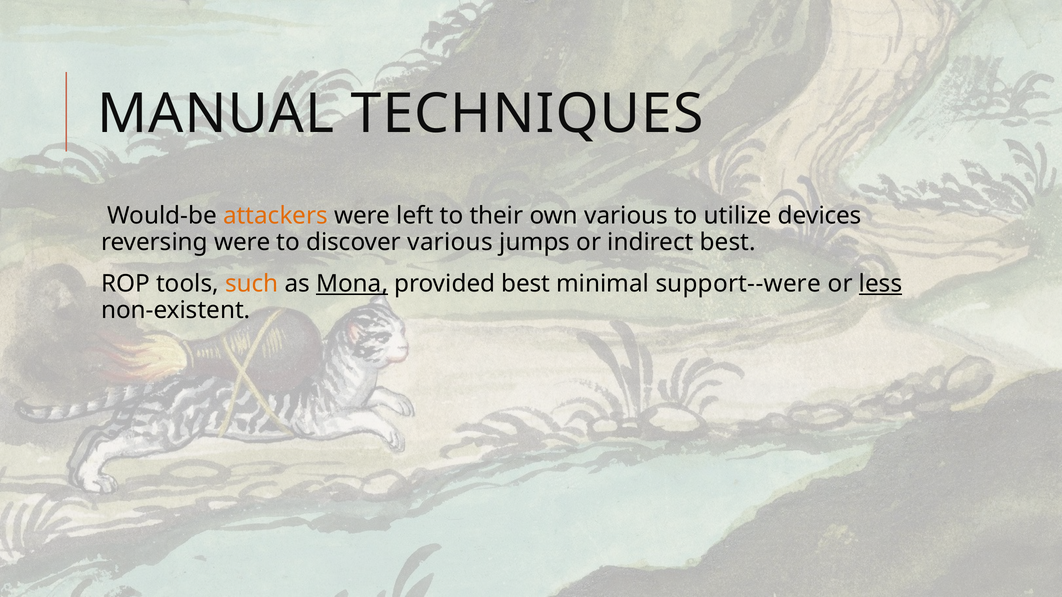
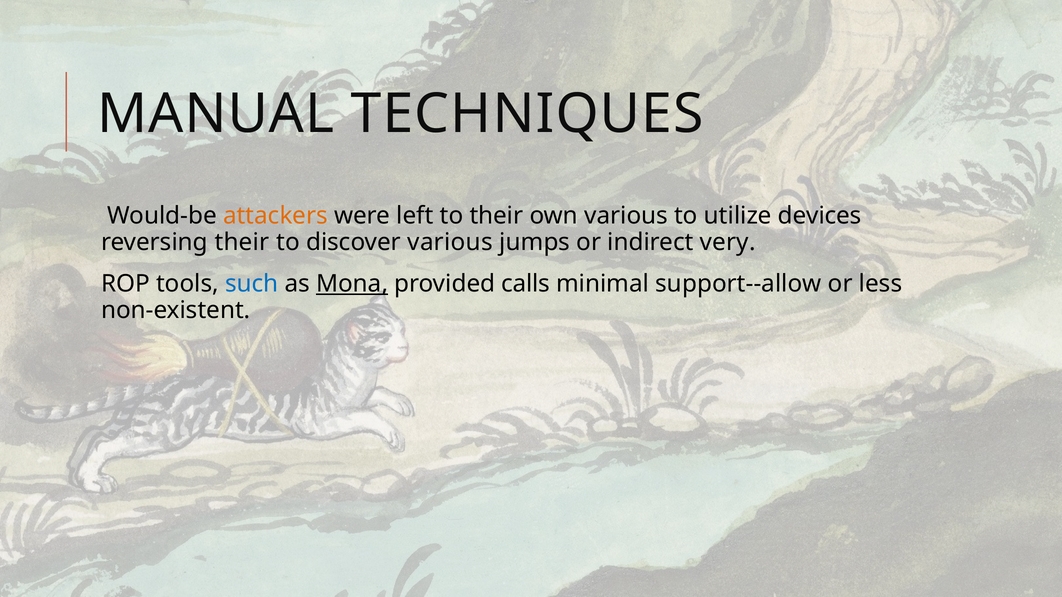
reversing were: were -> their
indirect best: best -> very
such colour: orange -> blue
provided best: best -> calls
support--were: support--were -> support--allow
less underline: present -> none
